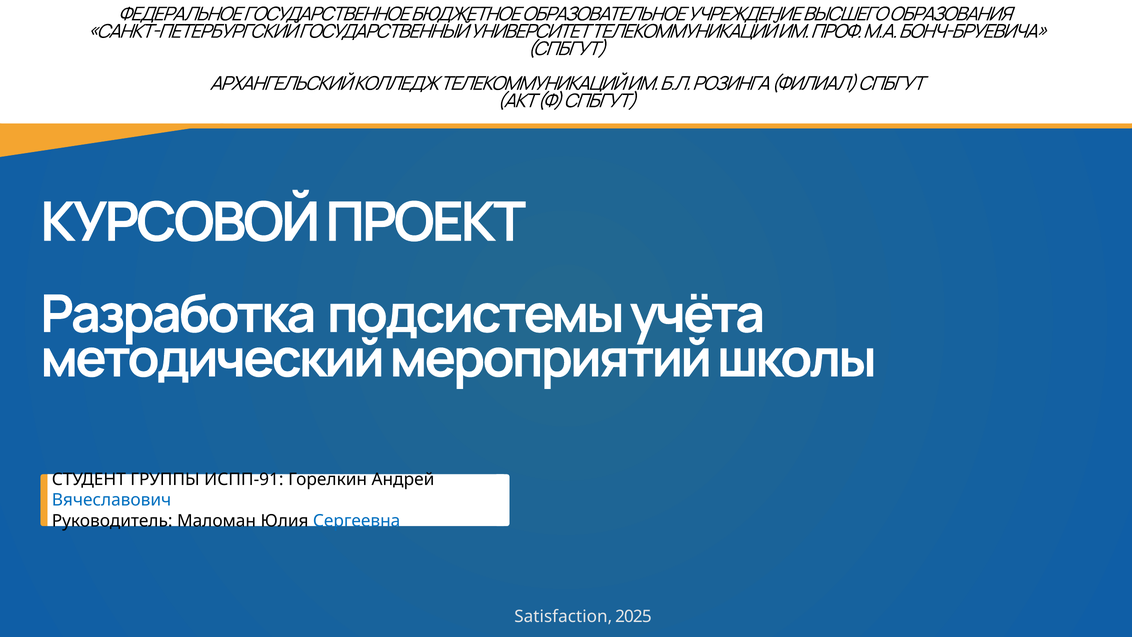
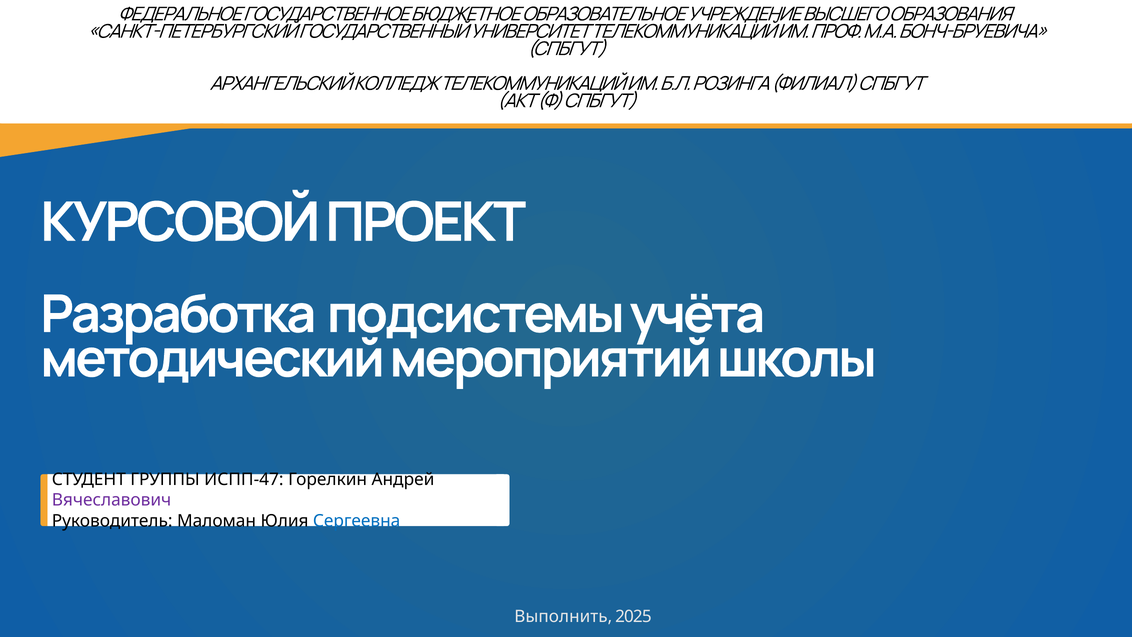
ИСПП-91: ИСПП-91 -> ИСПП-47
Вячеславович colour: blue -> purple
Satisfaction: Satisfaction -> Выполнить
